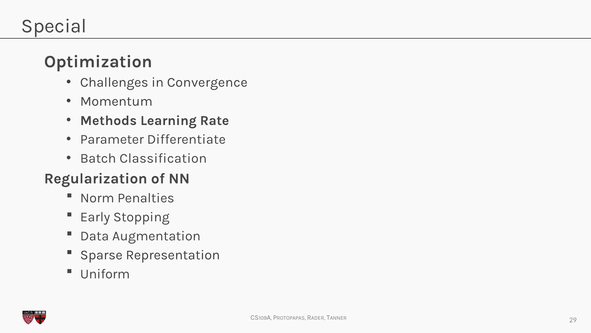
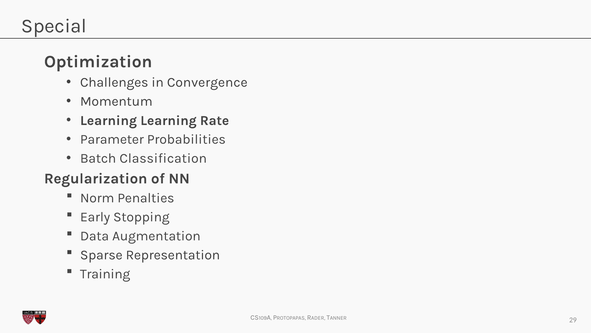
Methods at (108, 120): Methods -> Learning
Differentiate: Differentiate -> Probabilities
Uniform: Uniform -> Training
